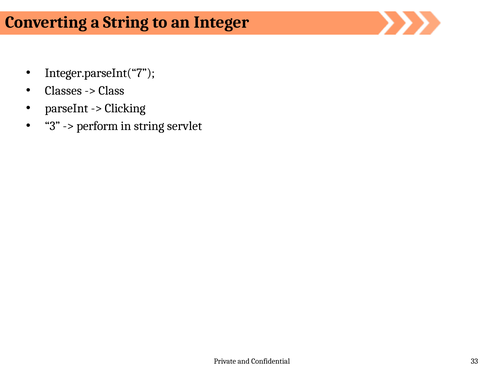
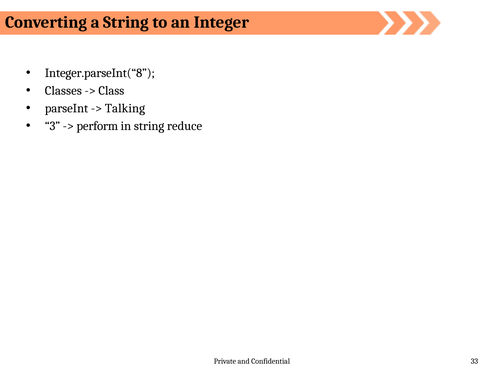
Integer.parseInt(“7: Integer.parseInt(“7 -> Integer.parseInt(“8
Clicking: Clicking -> Talking
servlet: servlet -> reduce
